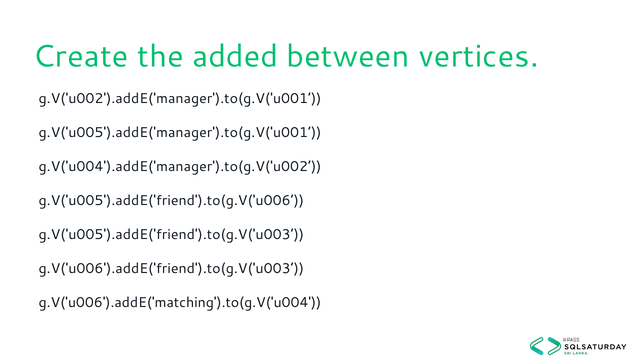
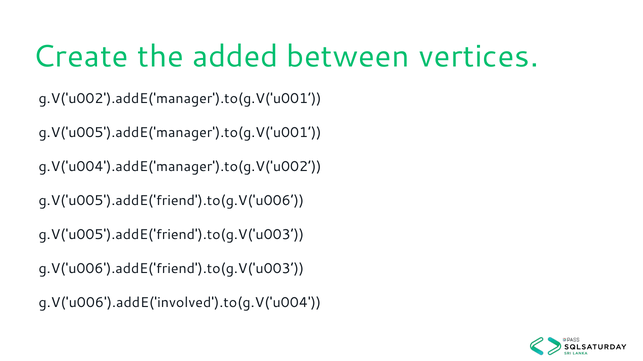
g.V('u006').addE('matching').to(g.V('u004: g.V('u006').addE('matching').to(g.V('u004 -> g.V('u006').addE('involved').to(g.V('u004
